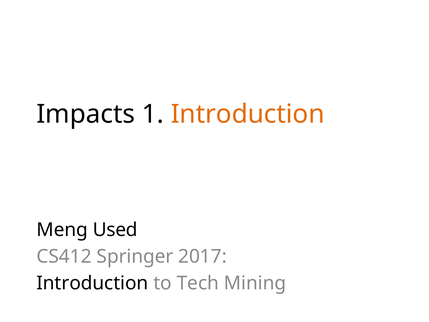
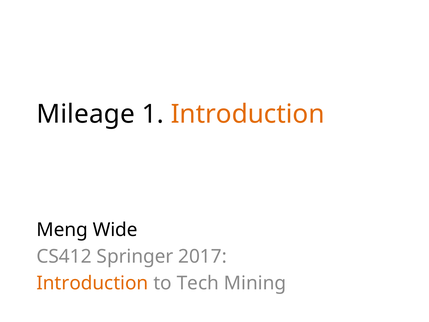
Impacts: Impacts -> Mileage
Used: Used -> Wide
Introduction at (92, 283) colour: black -> orange
